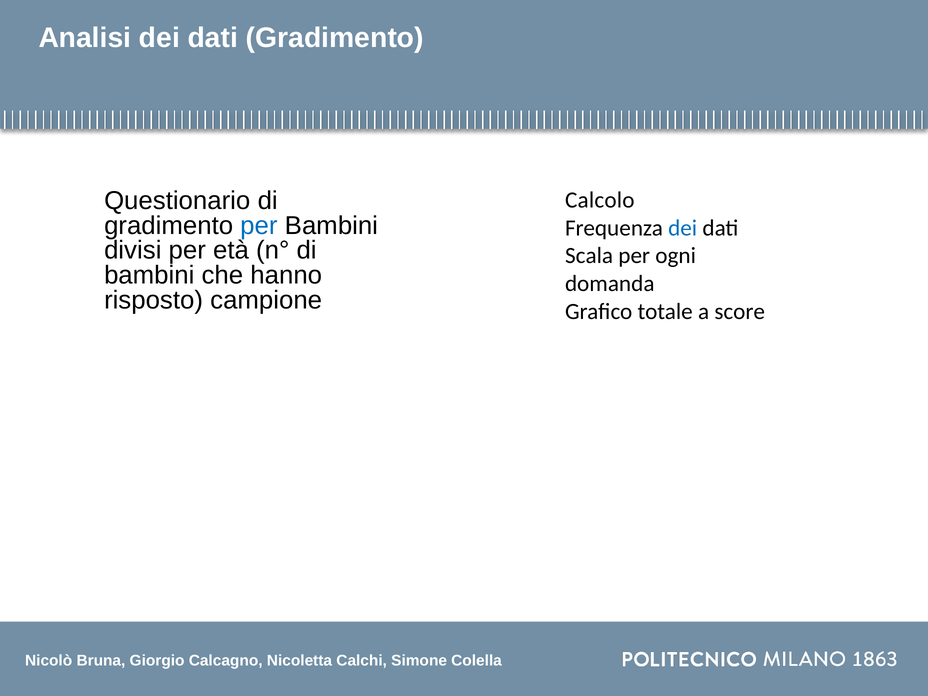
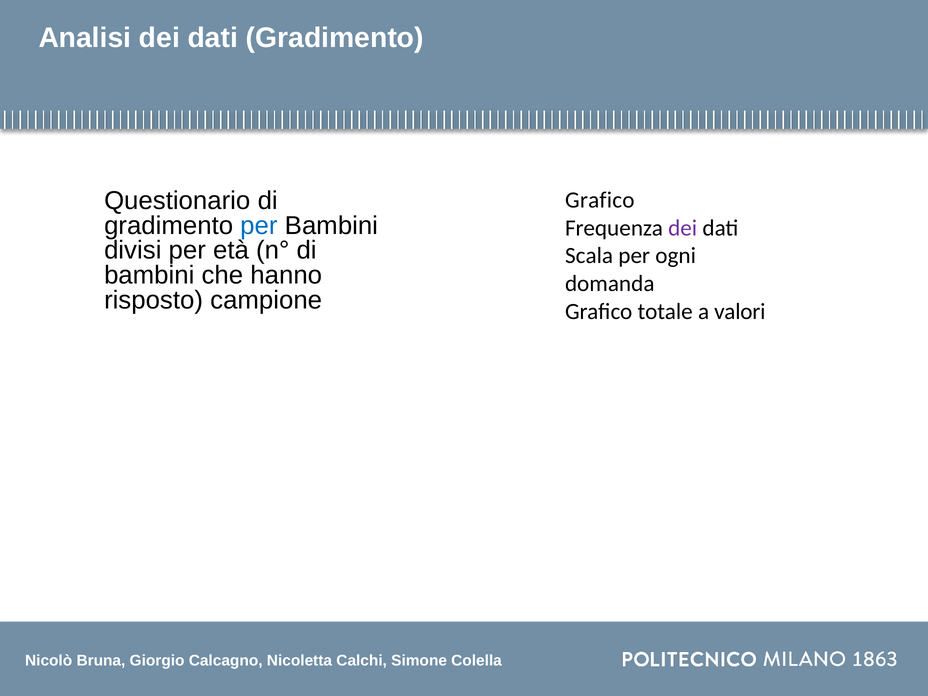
Calcolo at (600, 200): Calcolo -> Grafico
dei at (683, 228) colour: blue -> purple
score: score -> valori
